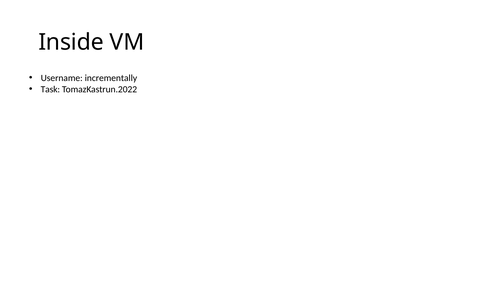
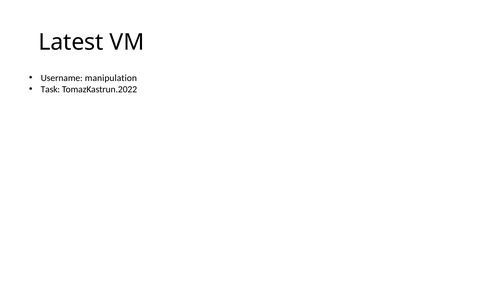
Inside: Inside -> Latest
incrementally: incrementally -> manipulation
